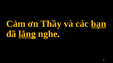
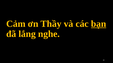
lắng underline: present -> none
